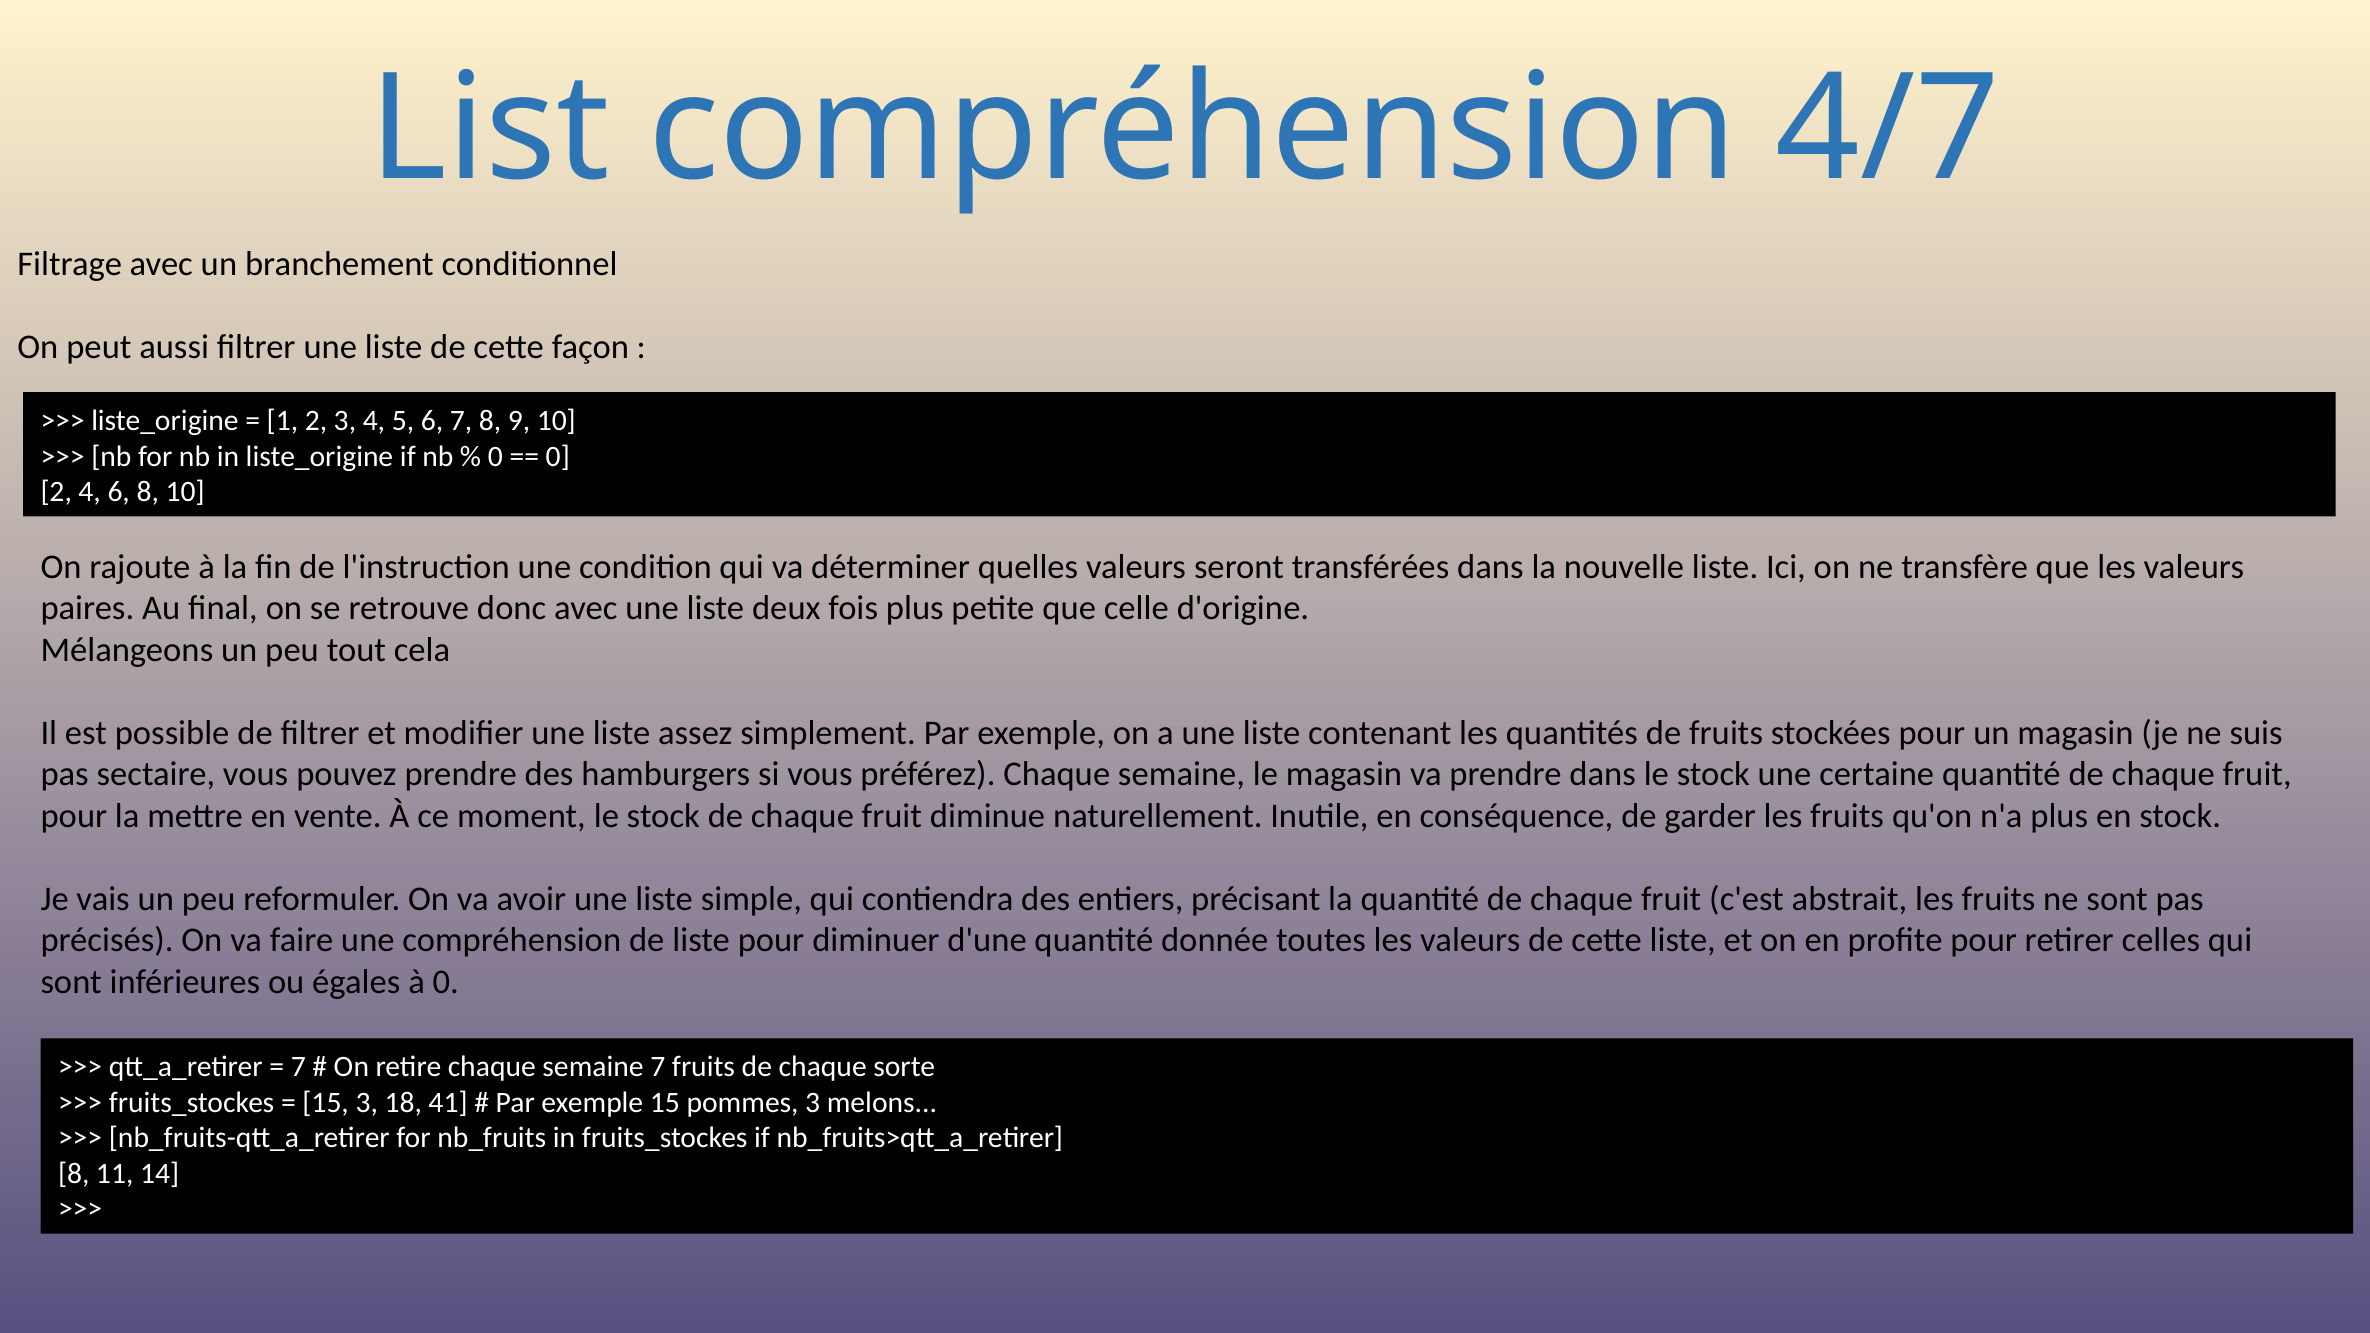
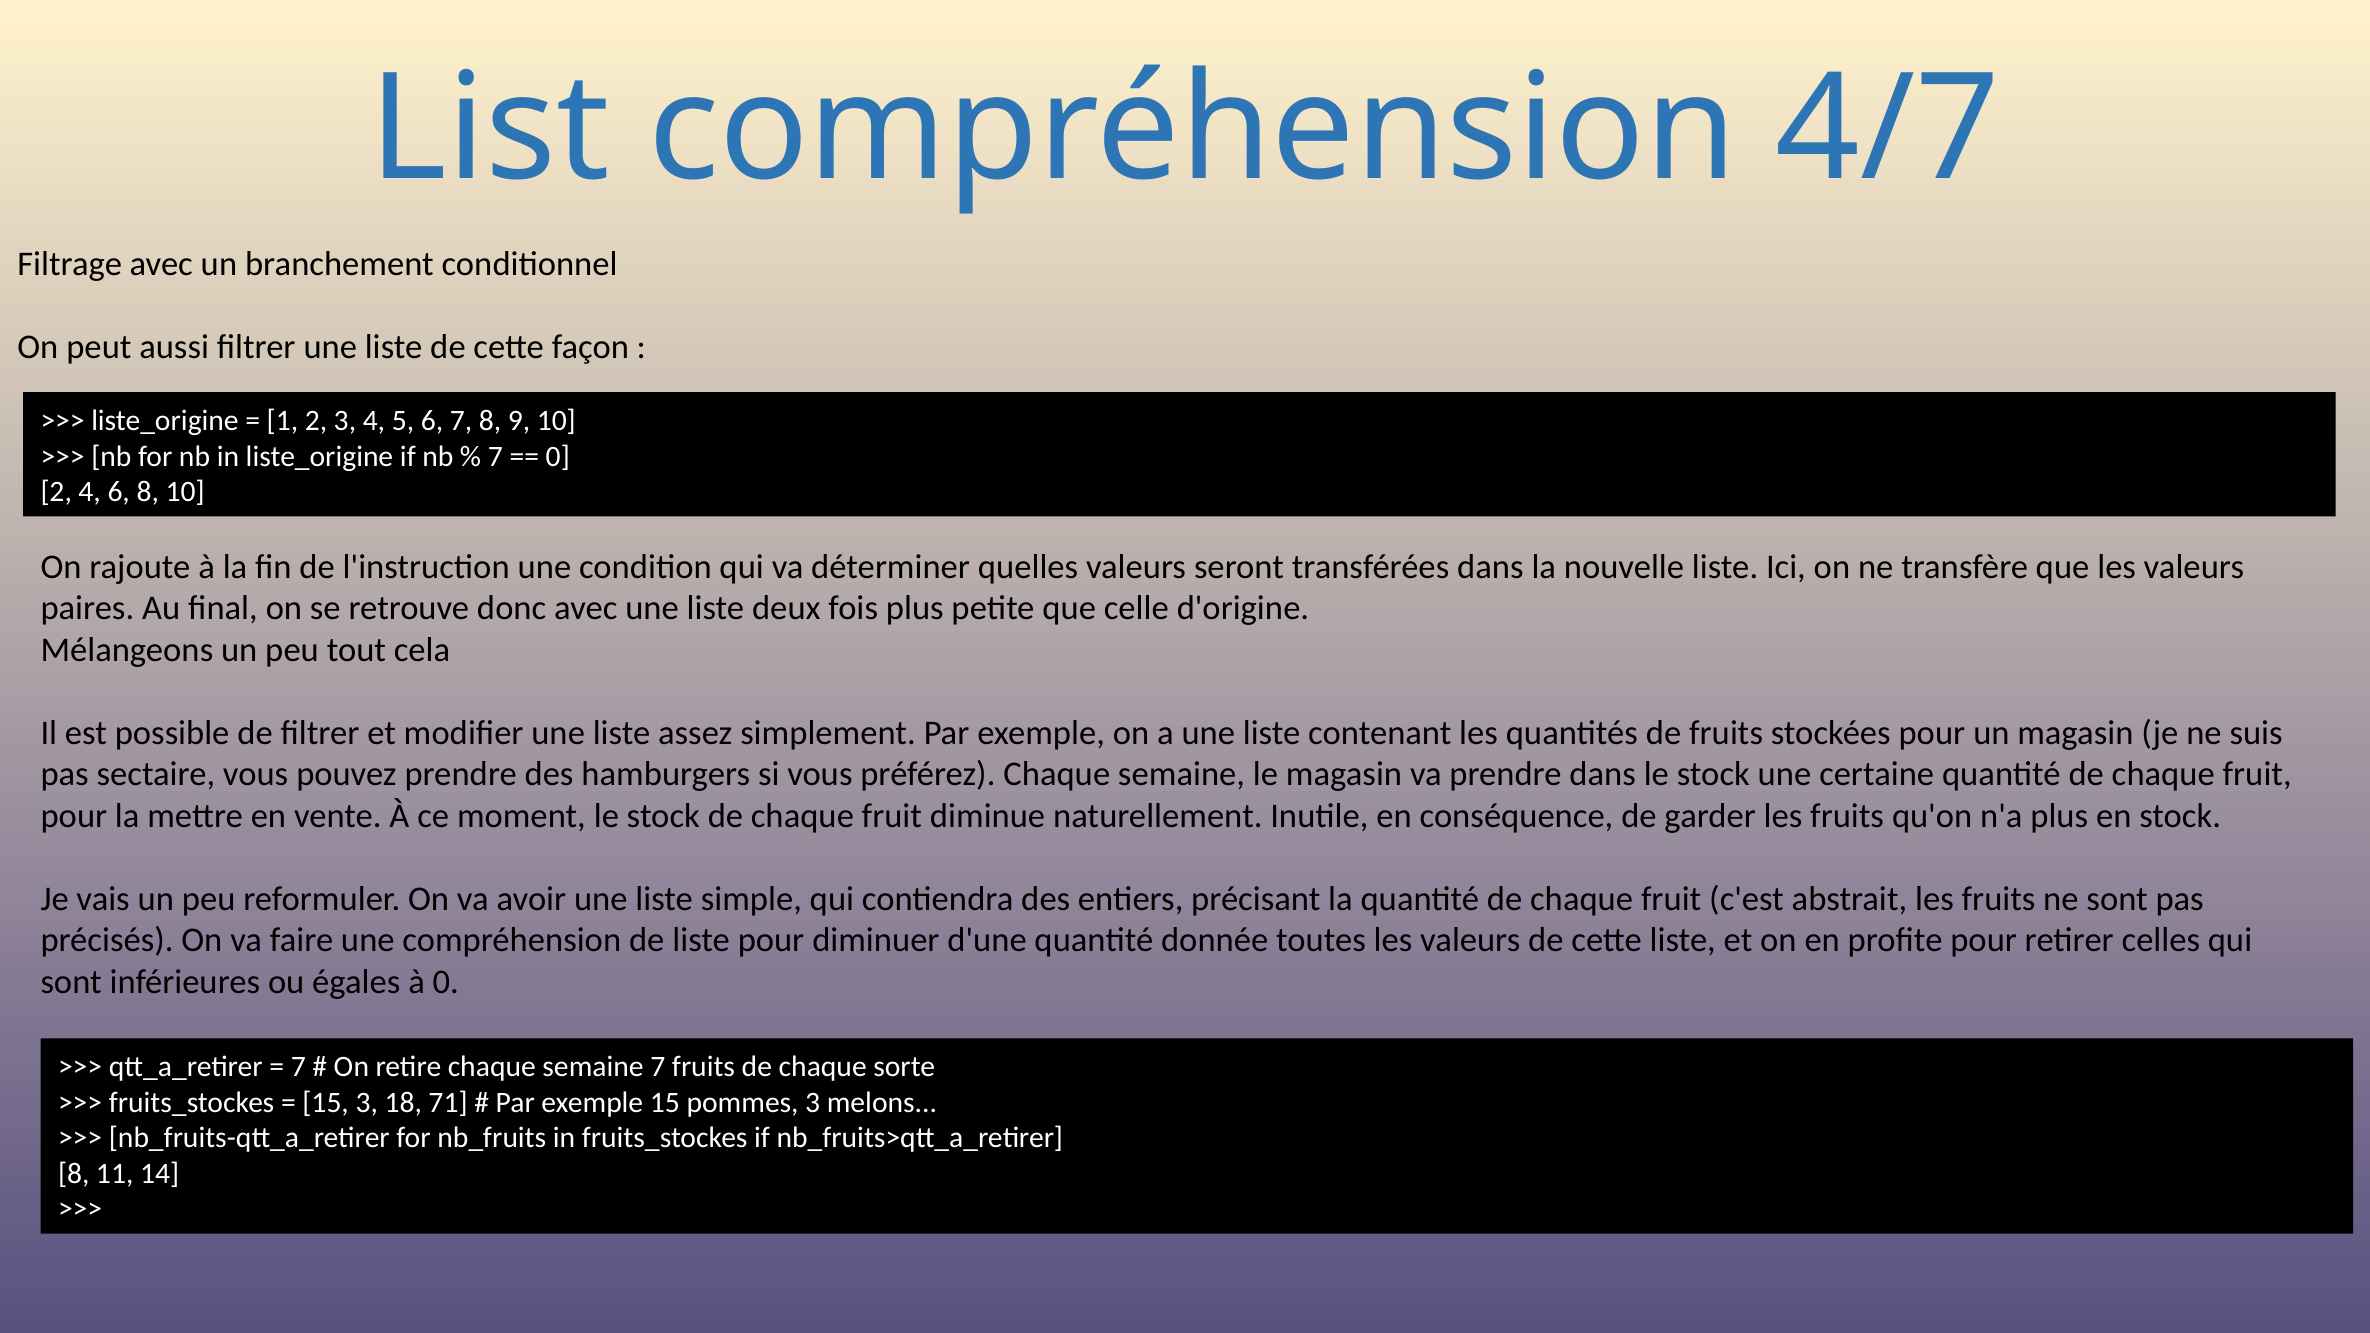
0 at (495, 456): 0 -> 7
41: 41 -> 71
